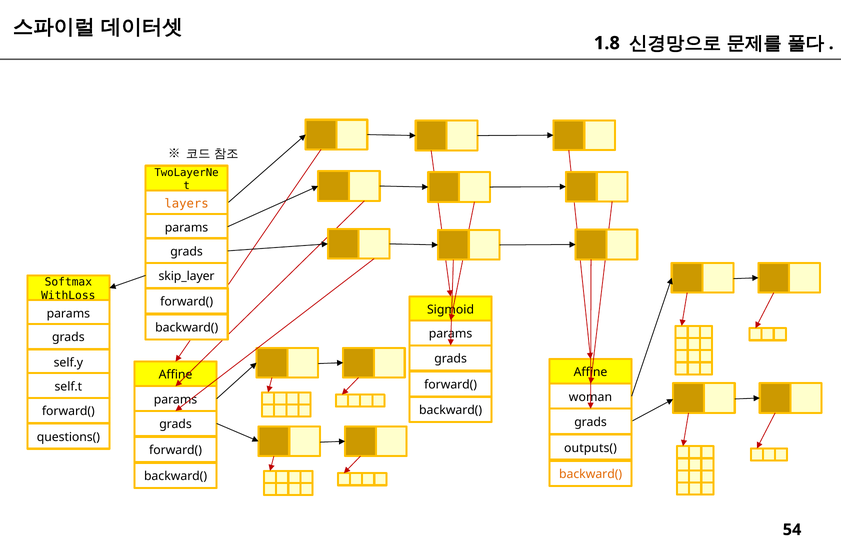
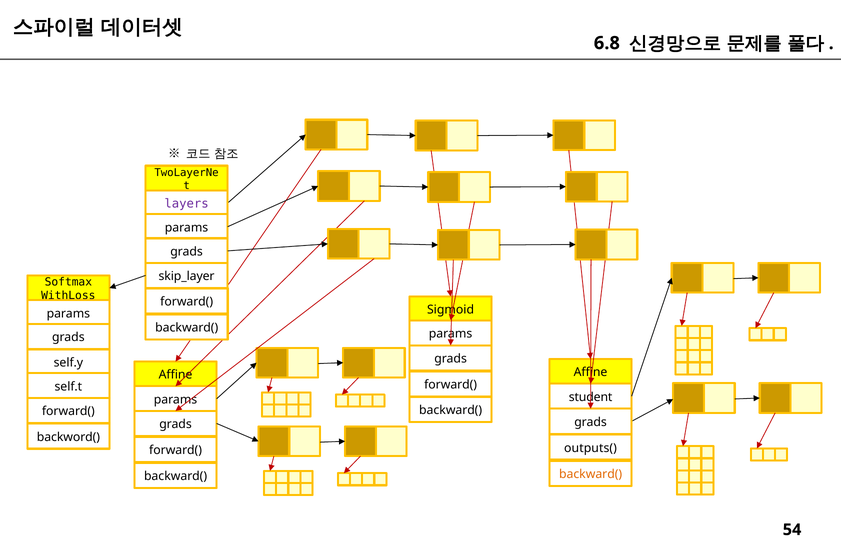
1.8: 1.8 -> 6.8
layers colour: orange -> purple
woman: woman -> student
questions(: questions( -> backword(
